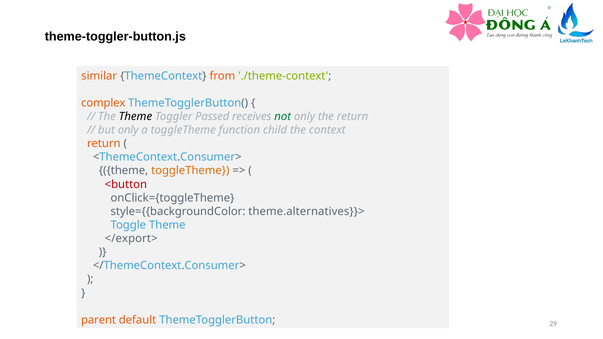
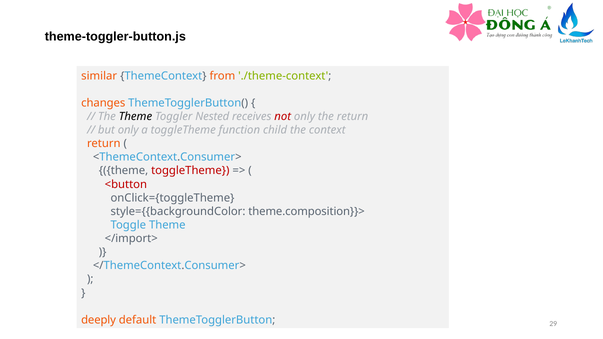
complex: complex -> changes
Passed: Passed -> Nested
not colour: green -> red
toggleTheme at (190, 171) colour: orange -> red
theme.alternatives}}>: theme.alternatives}}> -> theme.composition}}>
</export>: </export> -> </import>
parent: parent -> deeply
